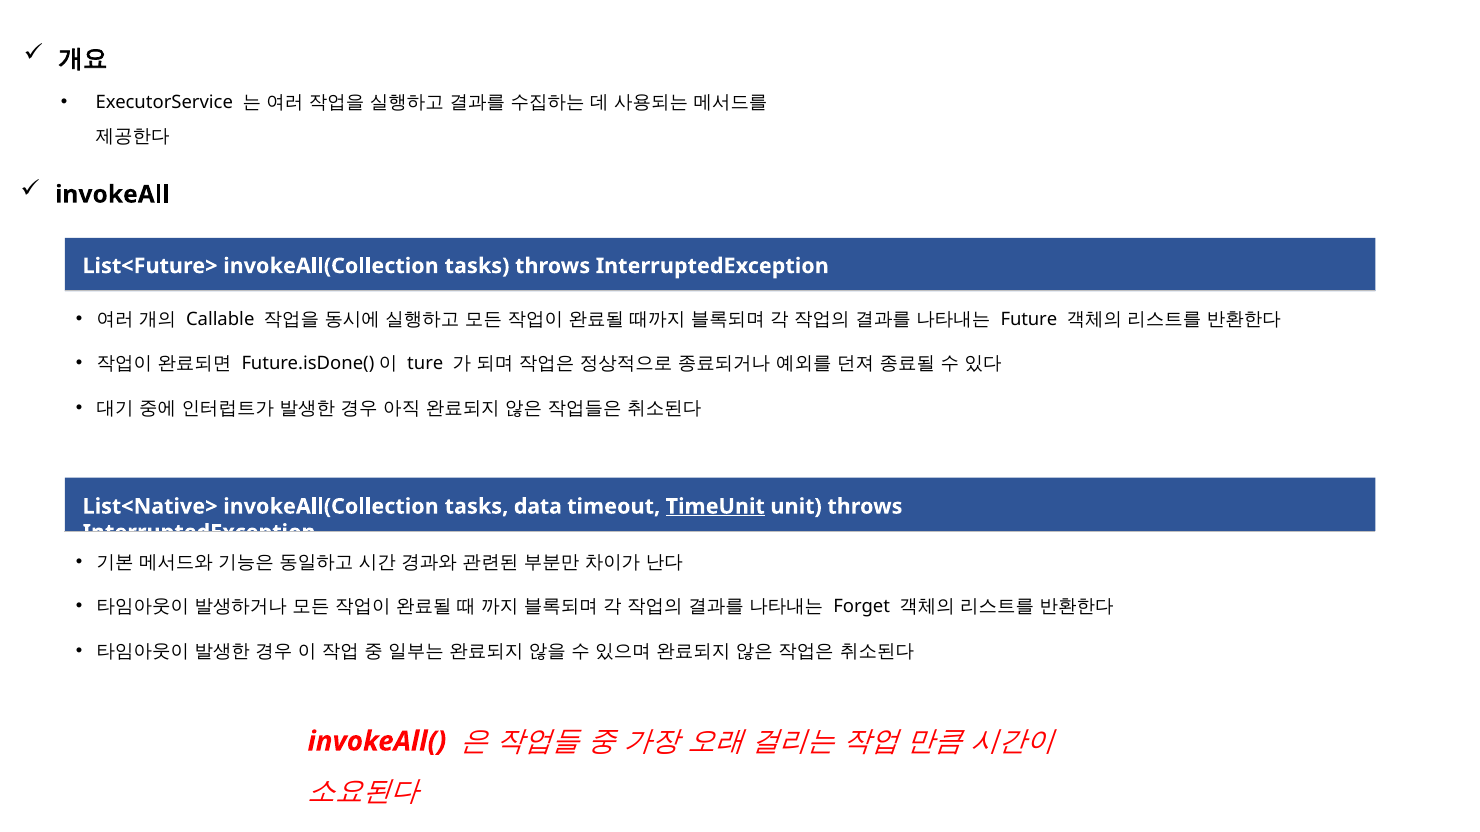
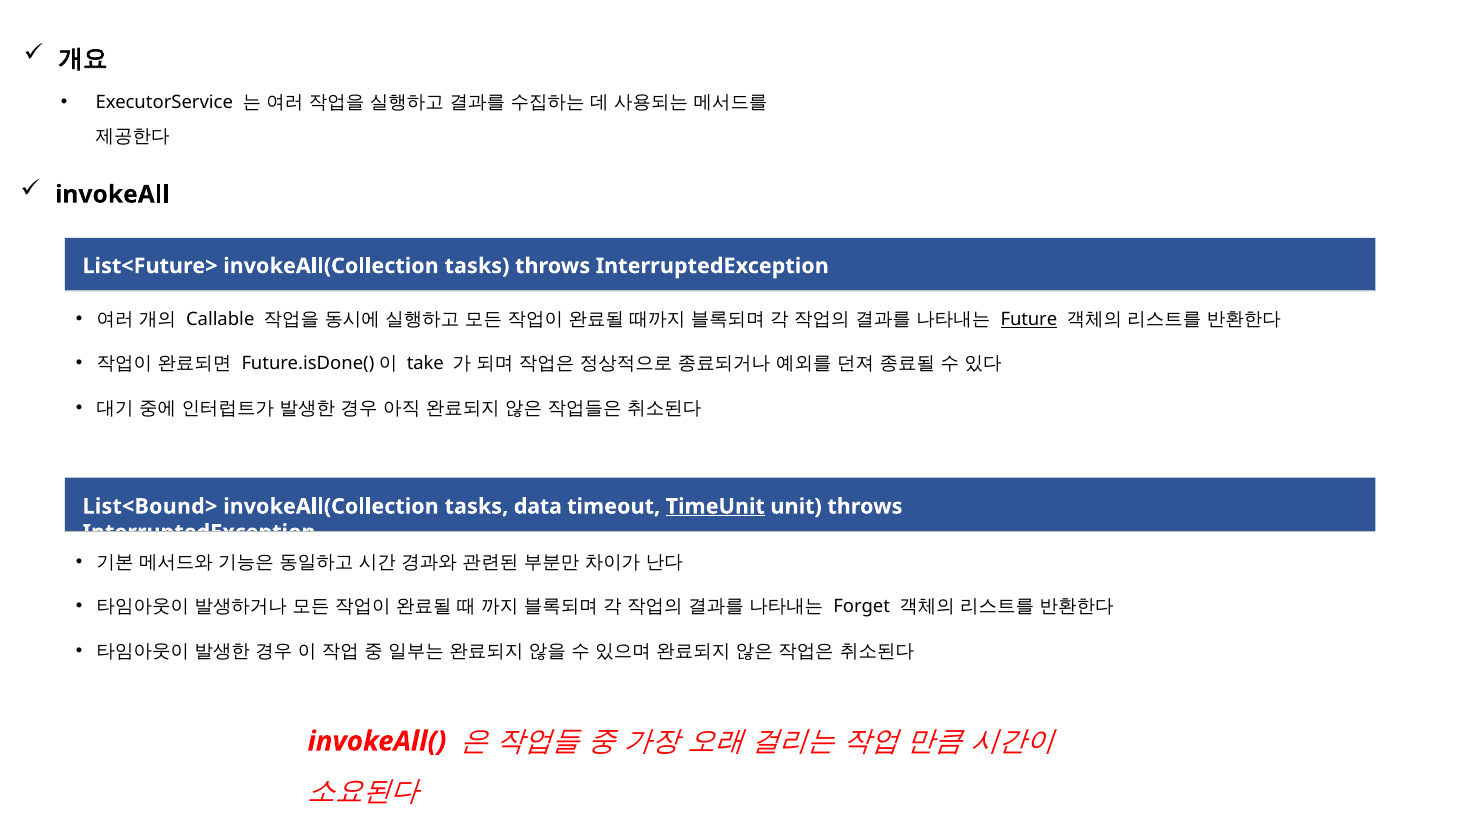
Future underline: none -> present
ture: ture -> take
List<Native>: List<Native> -> List<Bound>
